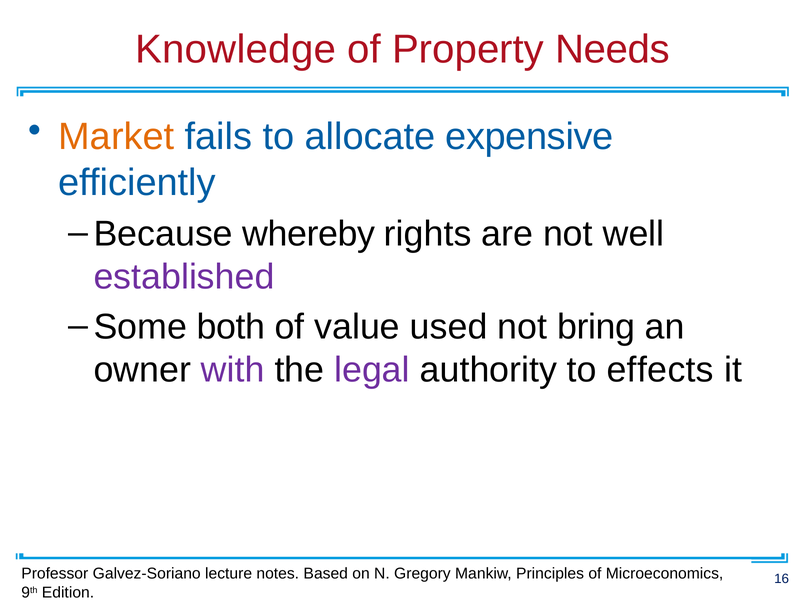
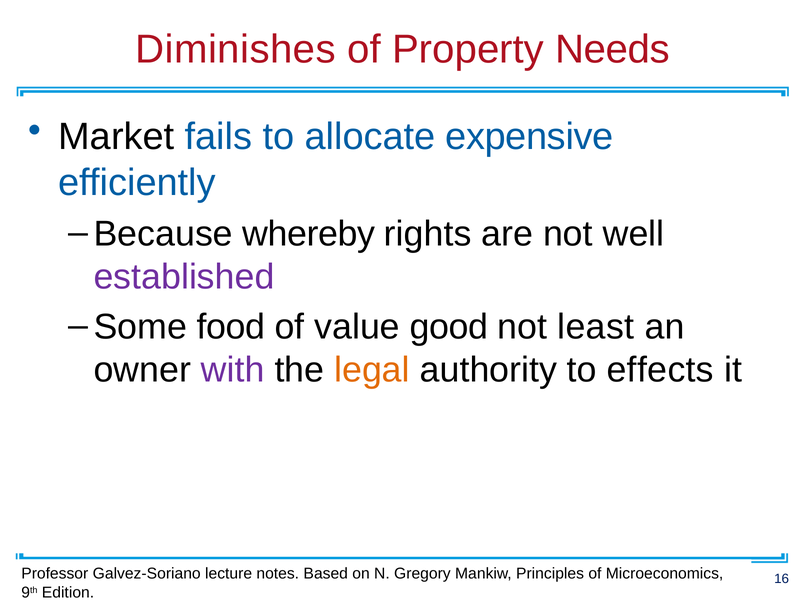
Knowledge: Knowledge -> Diminishes
Market colour: orange -> black
both: both -> food
used: used -> good
bring: bring -> least
legal colour: purple -> orange
